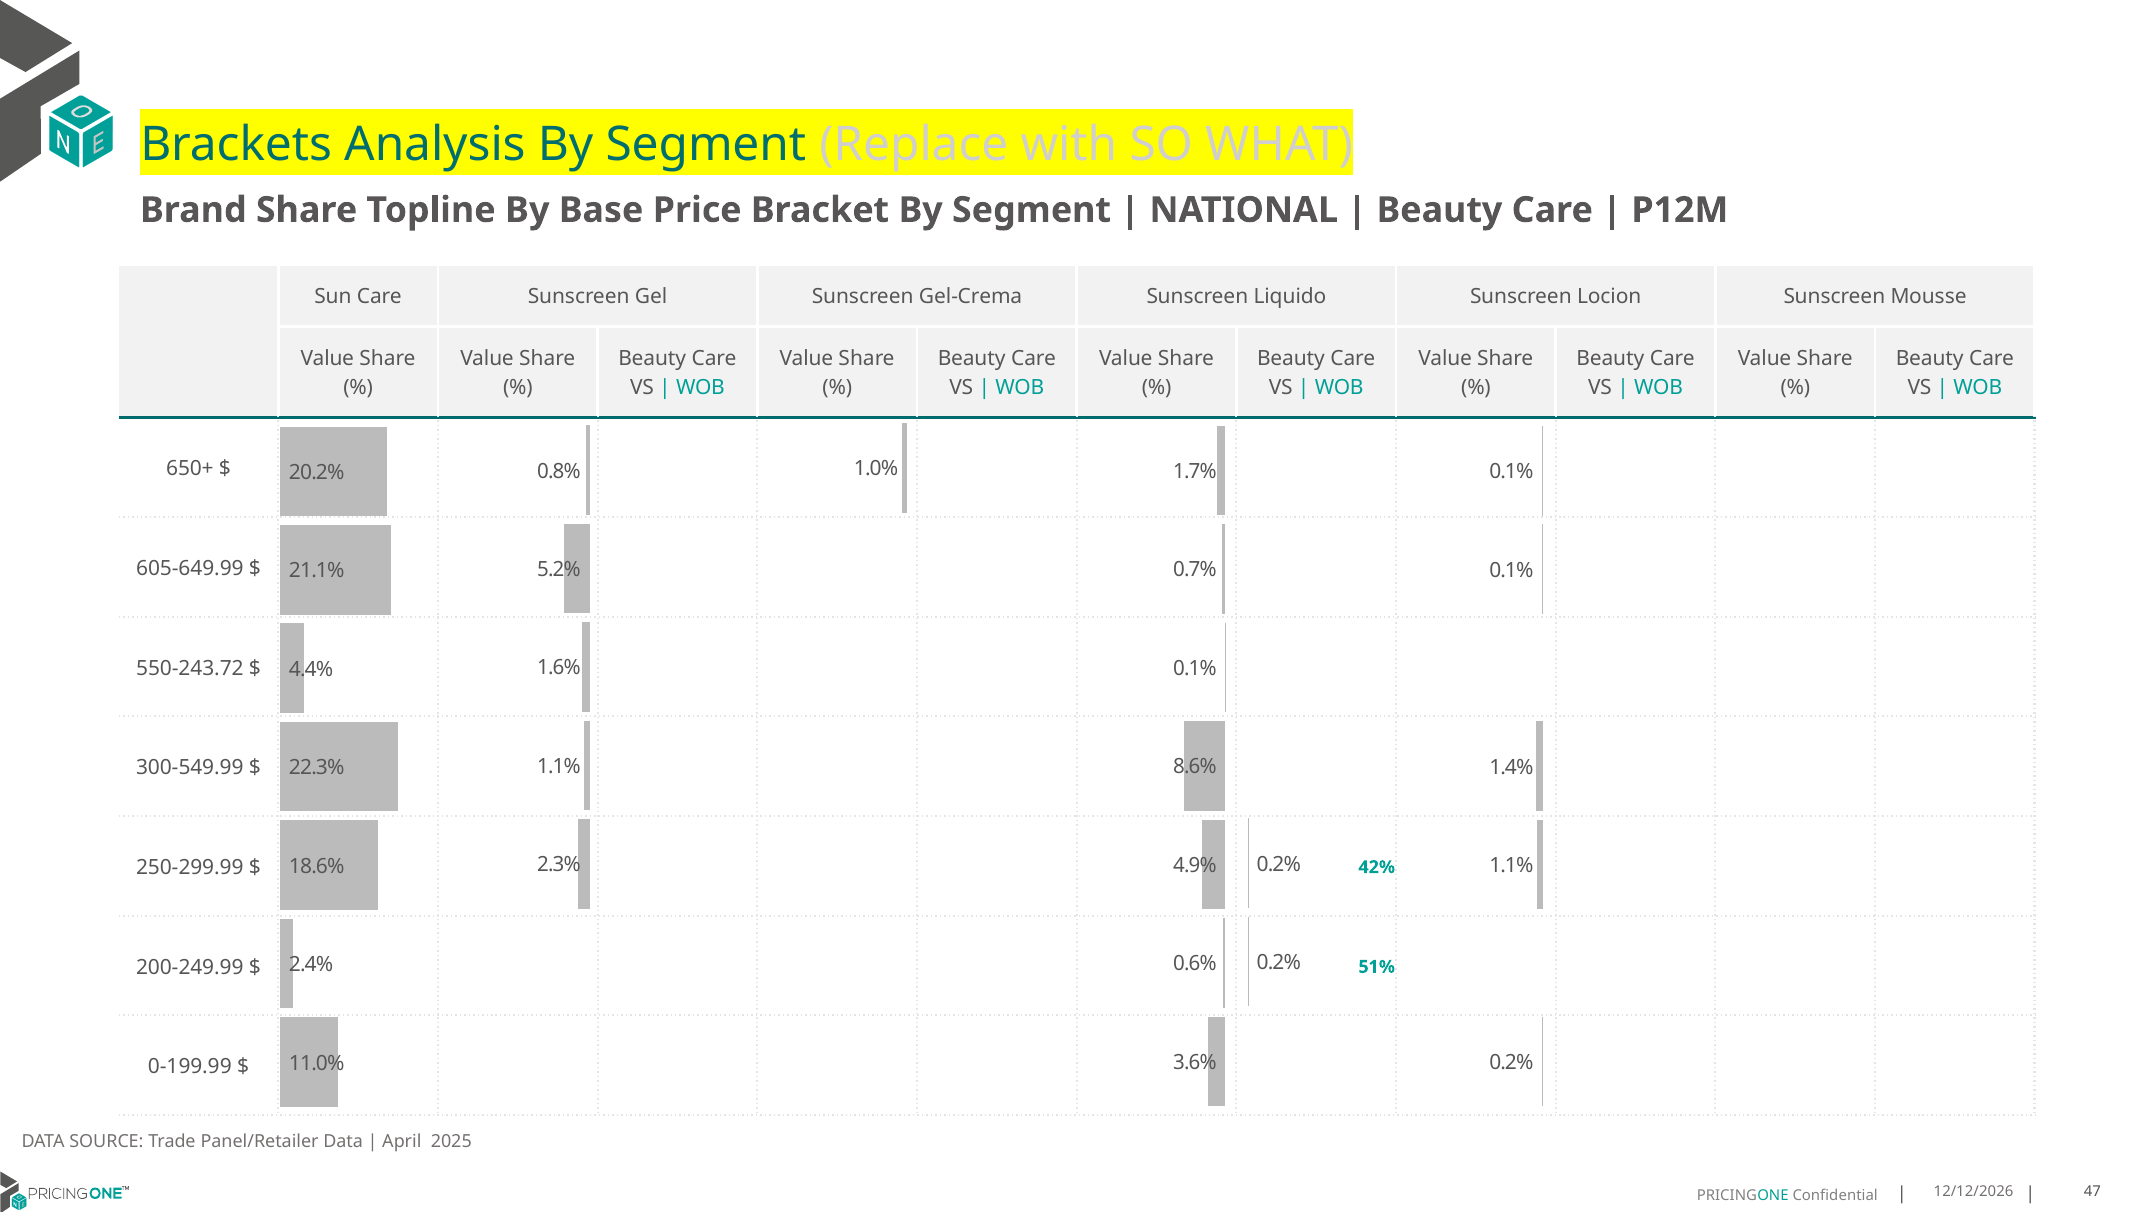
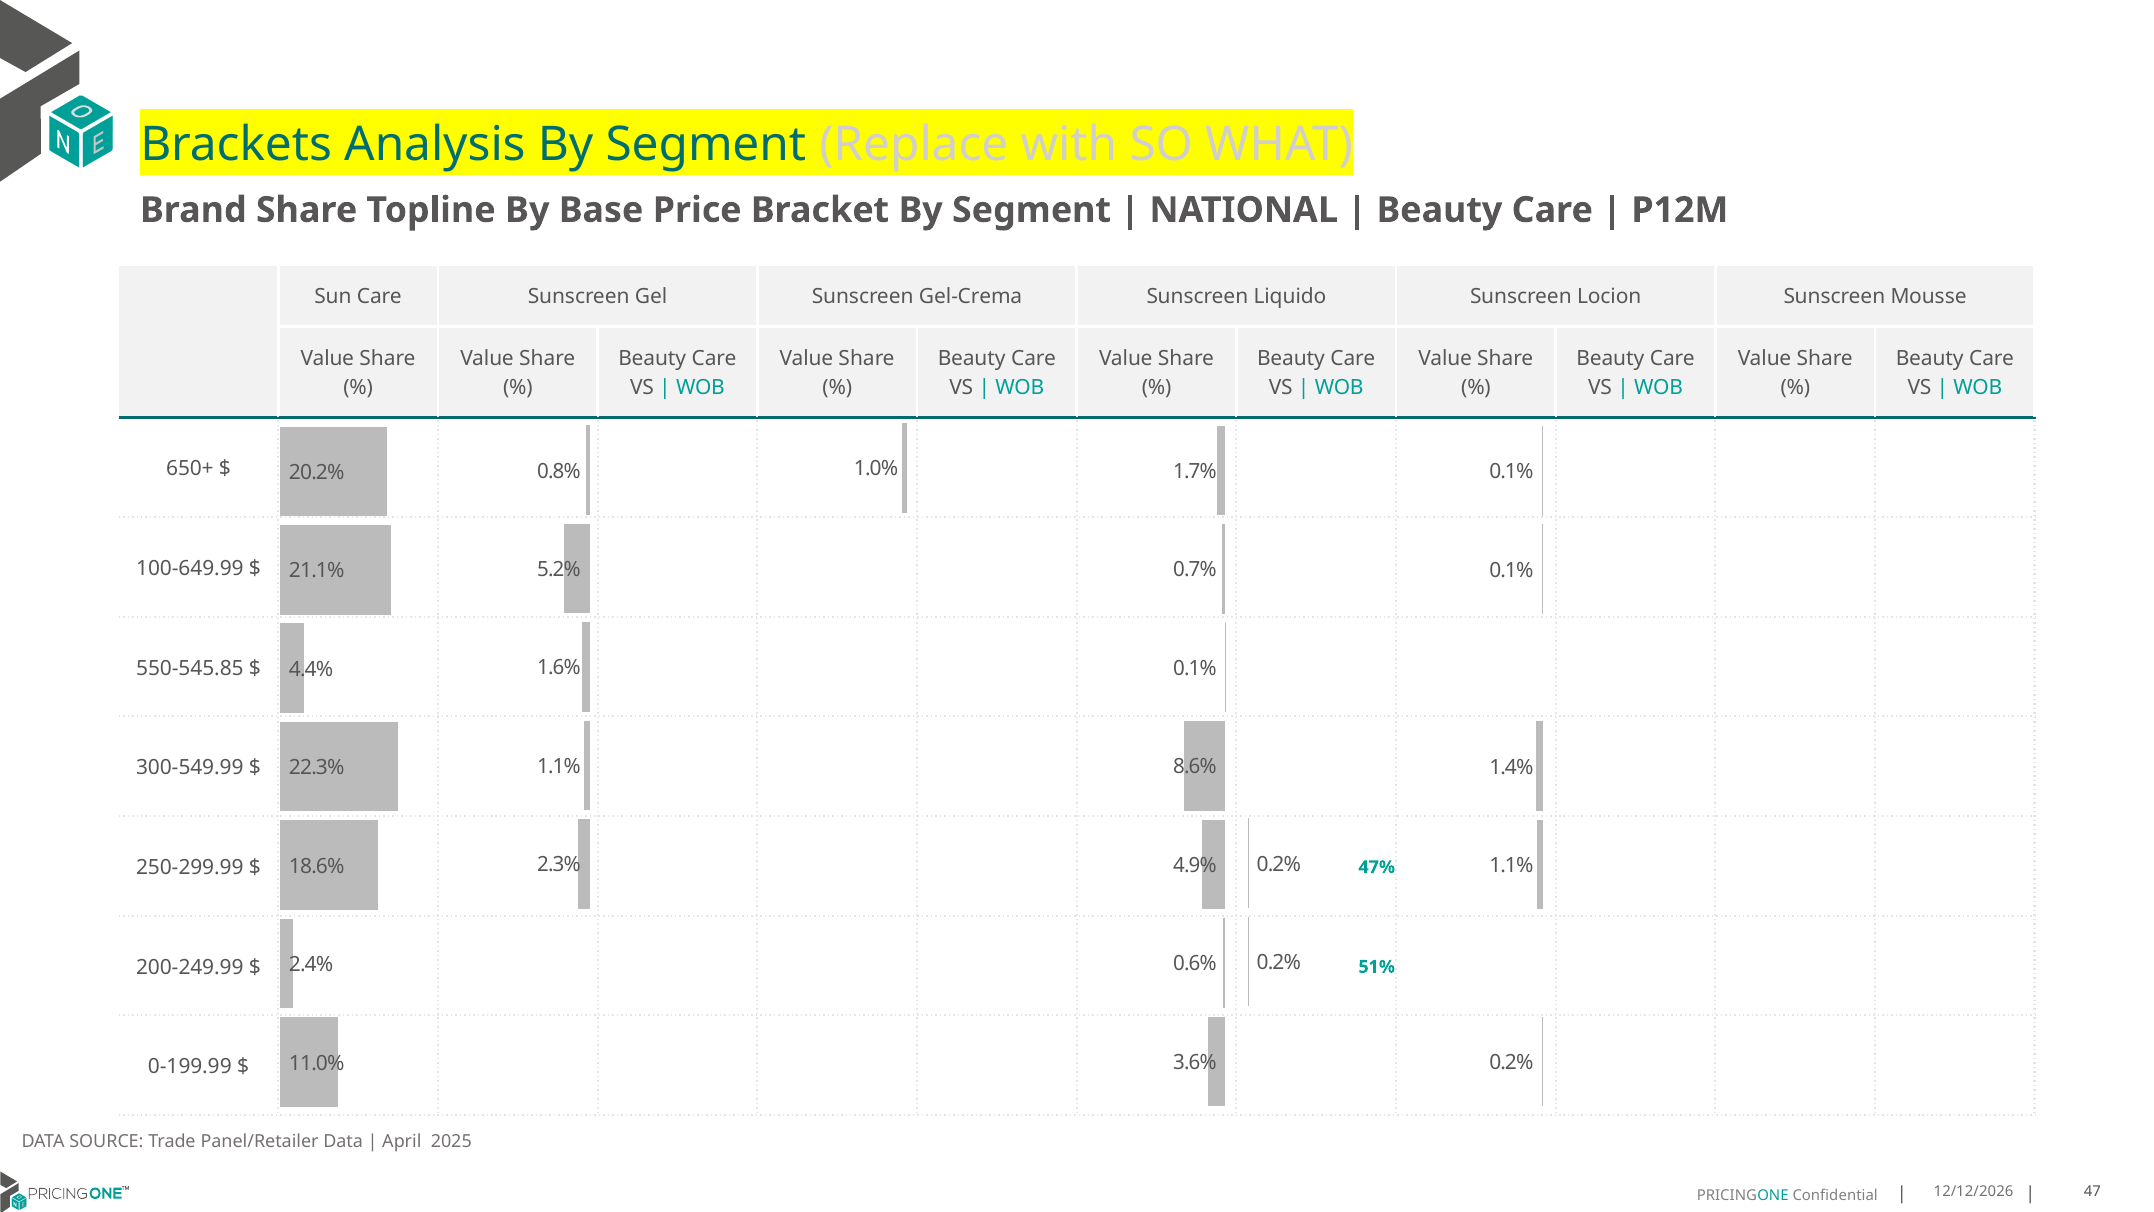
605-649.99: 605-649.99 -> 100-649.99
550-243.72: 550-243.72 -> 550-545.85
42%: 42% -> 47%
